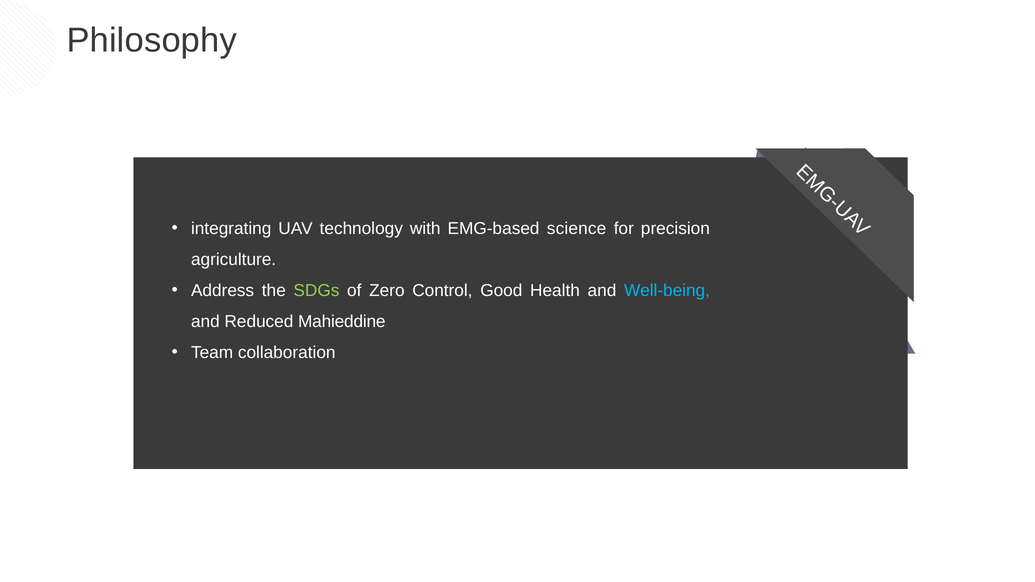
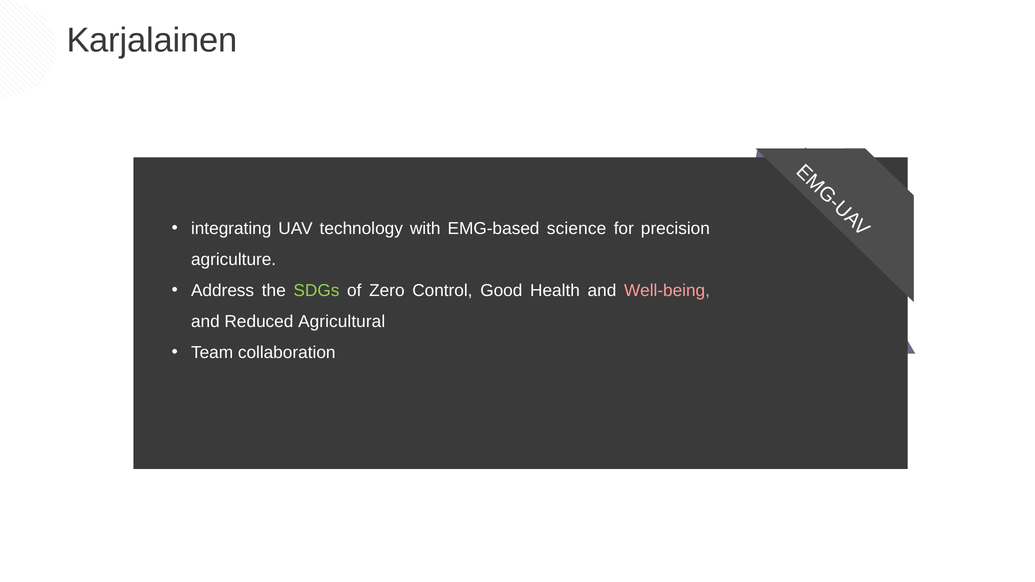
Philosophy: Philosophy -> Karjalainen
Well-being colour: light blue -> pink
Mahieddine: Mahieddine -> Agricultural
